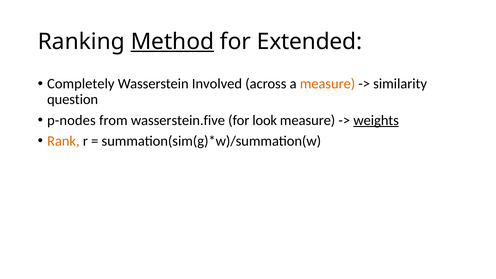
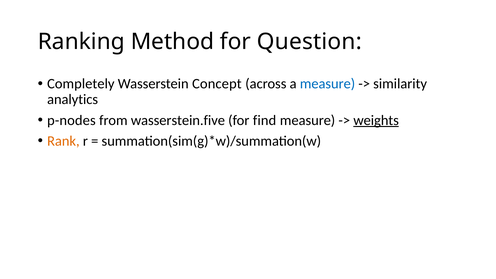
Method underline: present -> none
Extended: Extended -> Question
Involved: Involved -> Concept
measure at (327, 84) colour: orange -> blue
question: question -> analytics
look: look -> find
